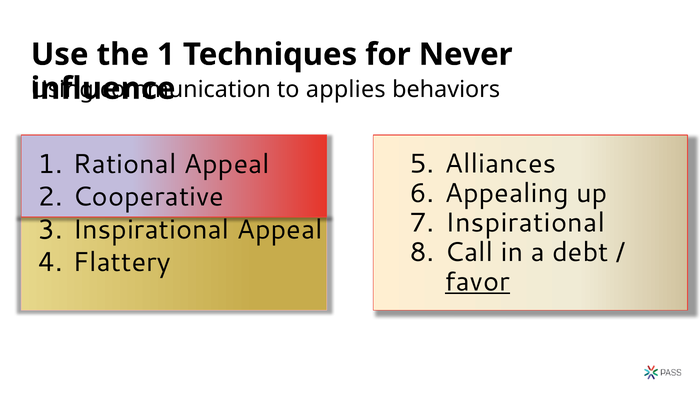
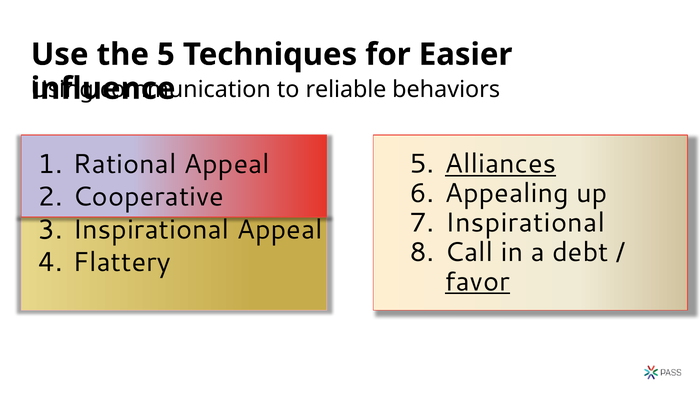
the 1: 1 -> 5
Never: Never -> Easier
applies: applies -> reliable
Alliances underline: none -> present
